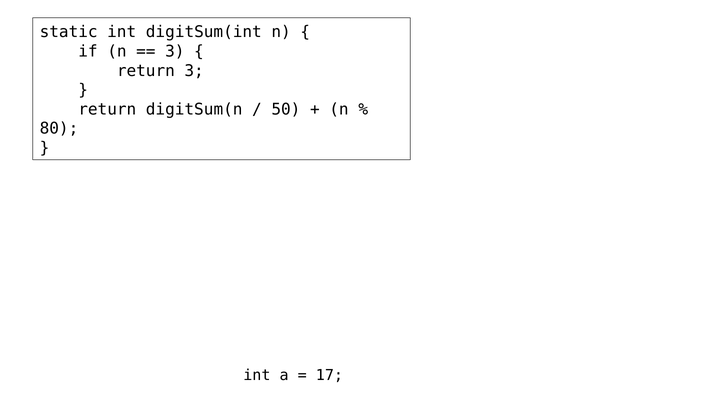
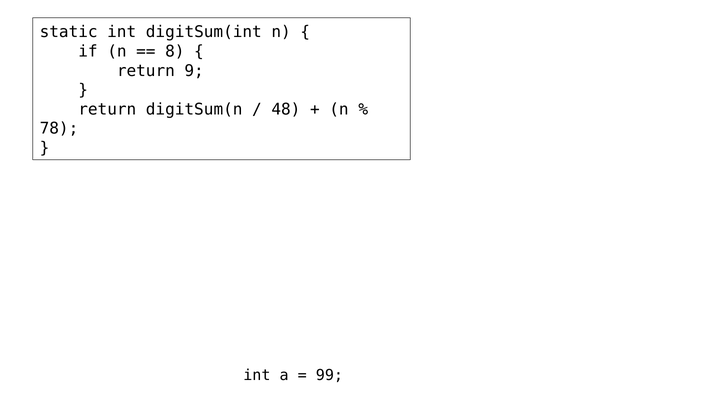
3 at (175, 52): 3 -> 8
return 3: 3 -> 9
50: 50 -> 48
80: 80 -> 78
17: 17 -> 99
